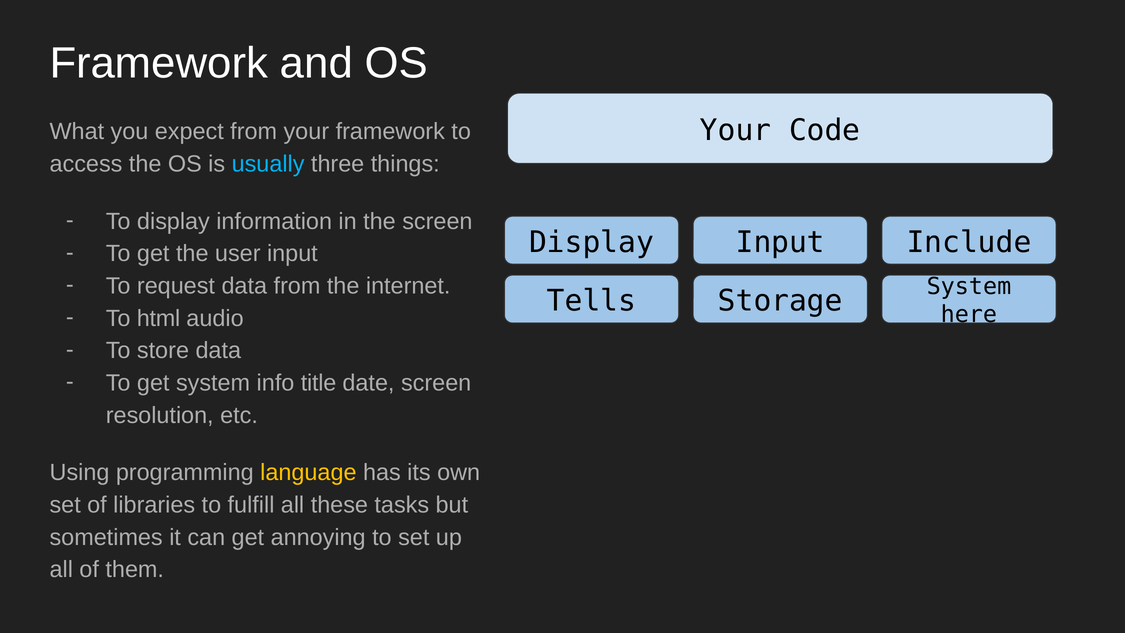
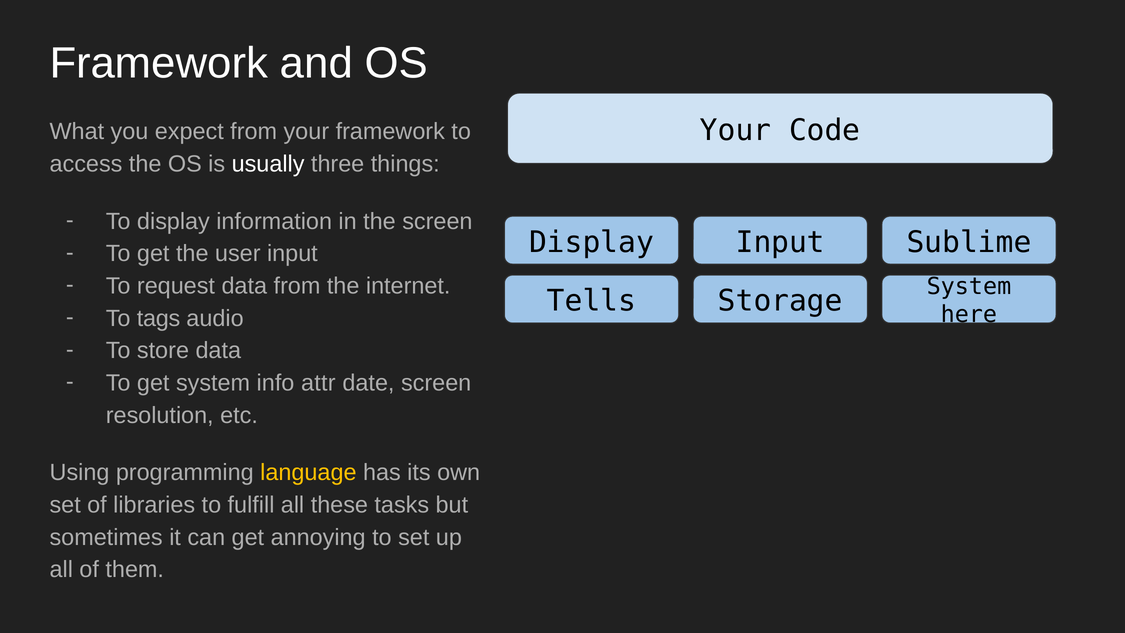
usually colour: light blue -> white
Include: Include -> Sublime
html: html -> tags
title: title -> attr
